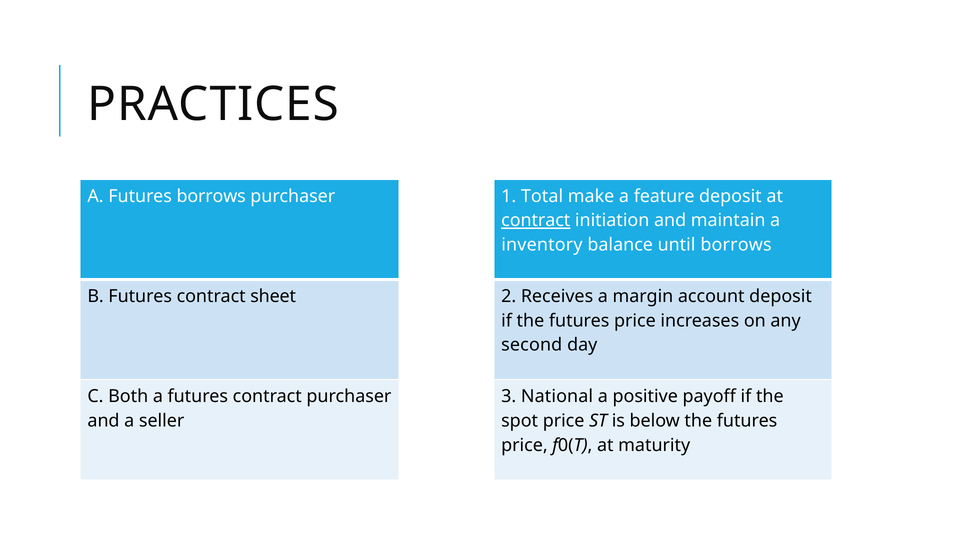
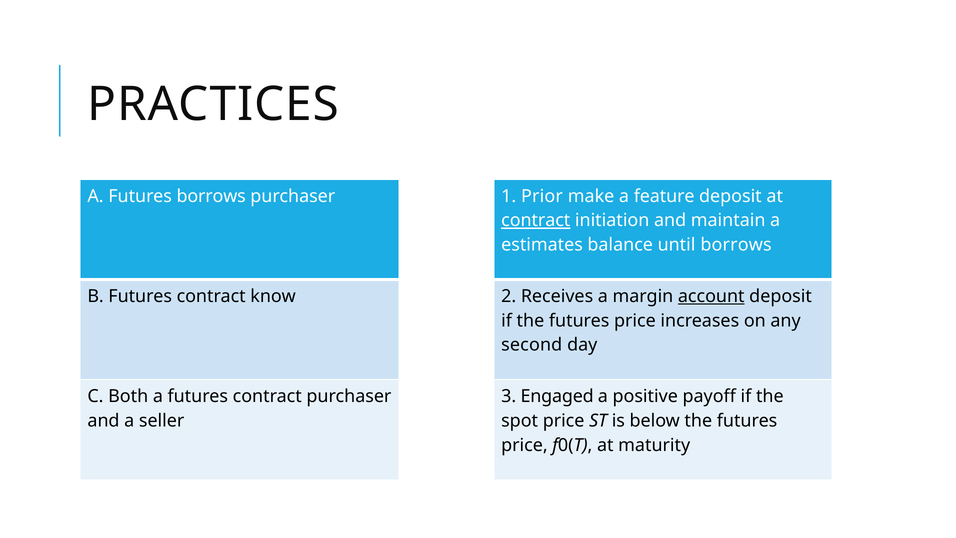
Total: Total -> Prior
inventory: inventory -> estimates
sheet: sheet -> know
account underline: none -> present
National: National -> Engaged
